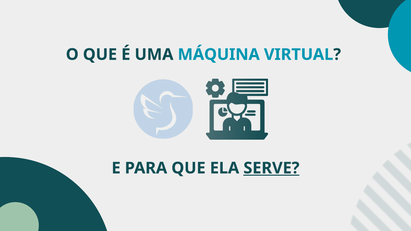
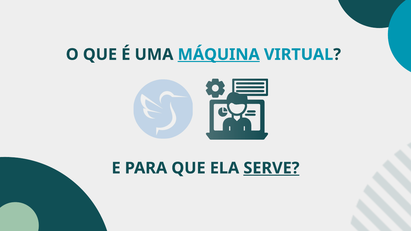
MÁQUINA underline: none -> present
